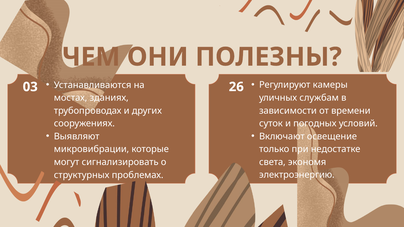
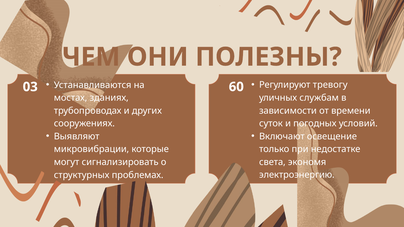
26: 26 -> 60
камеры: камеры -> тревогу
